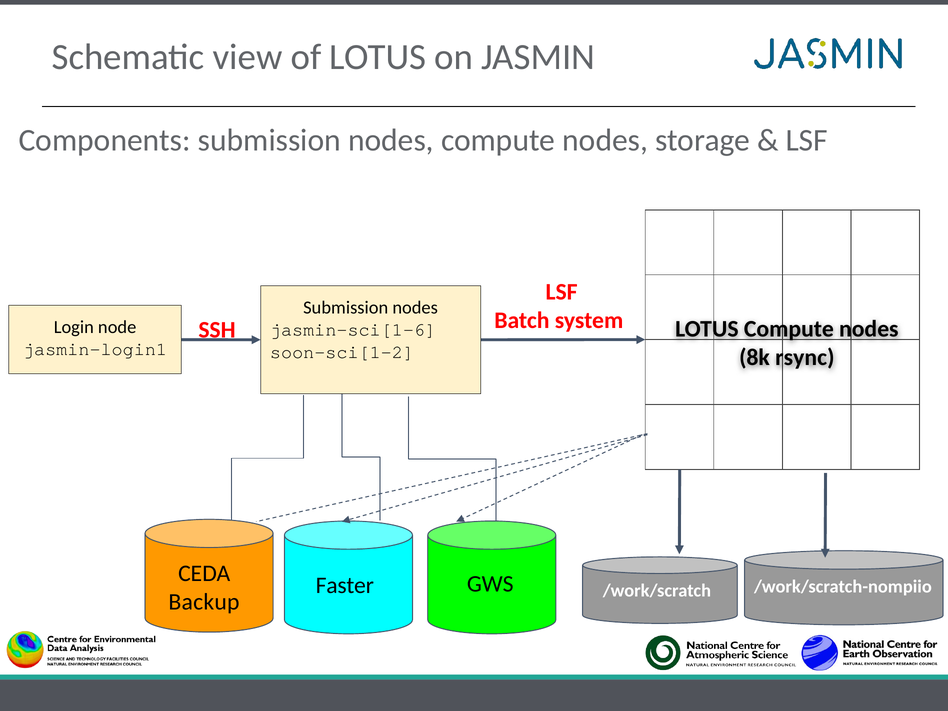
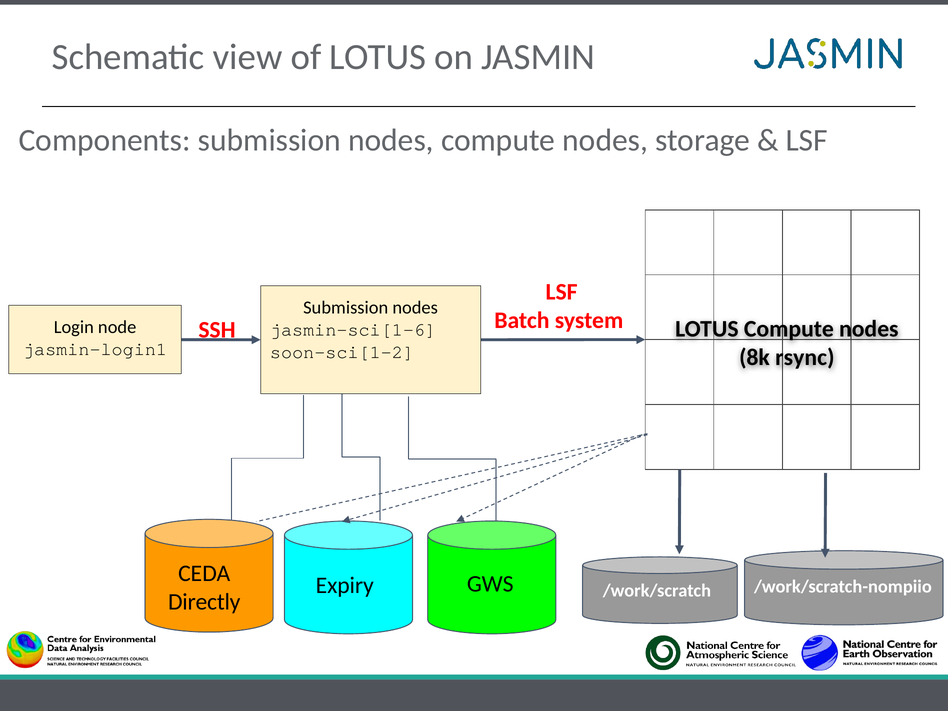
Faster: Faster -> Expiry
Backup: Backup -> Directly
